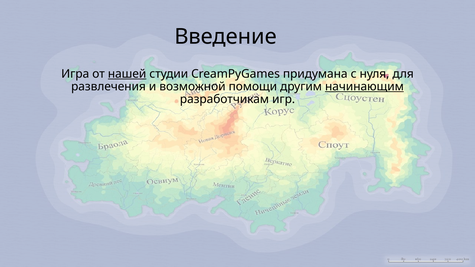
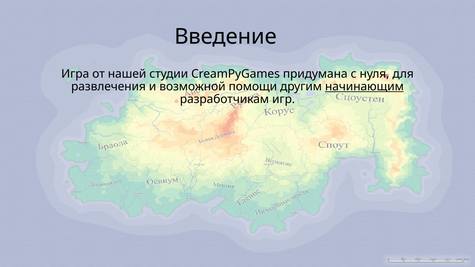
нашей underline: present -> none
